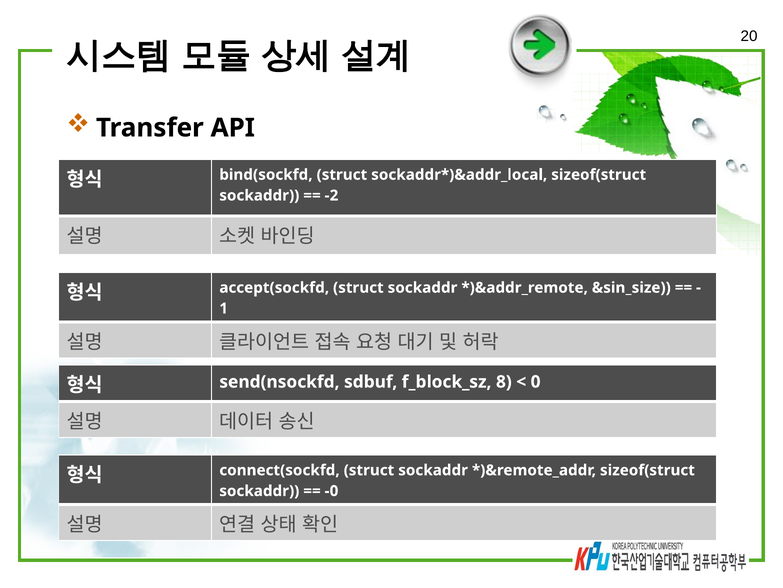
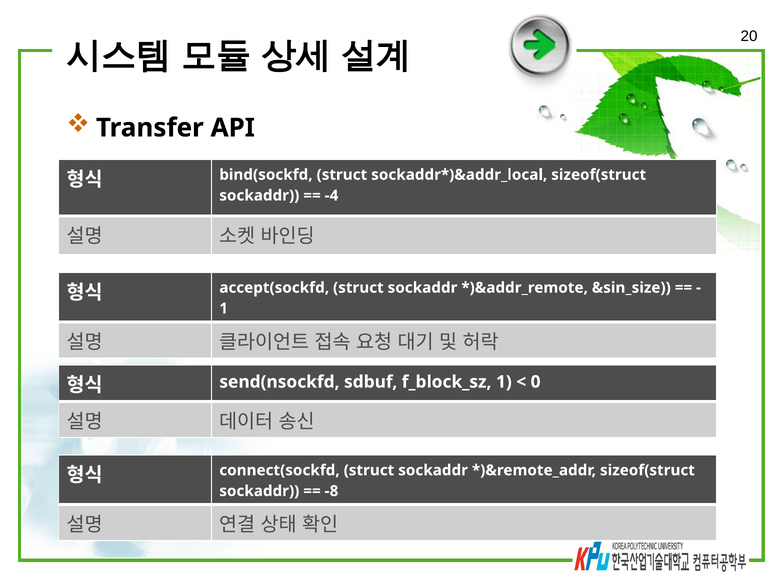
-2: -2 -> -4
8 at (504, 381): 8 -> 1
-0: -0 -> -8
